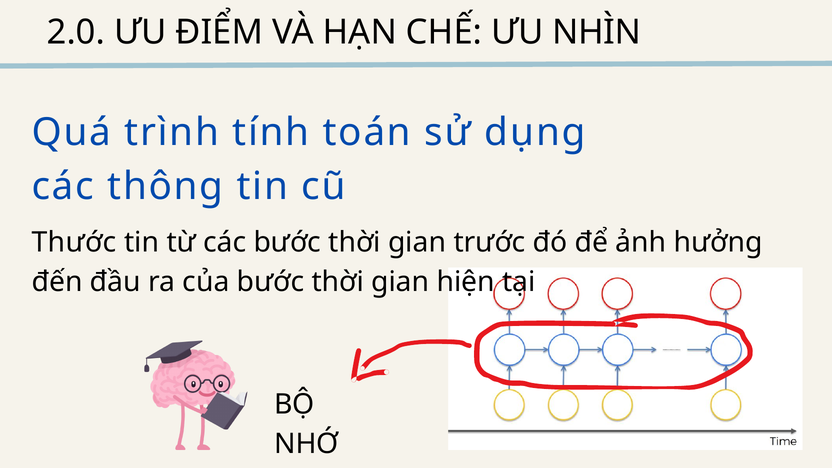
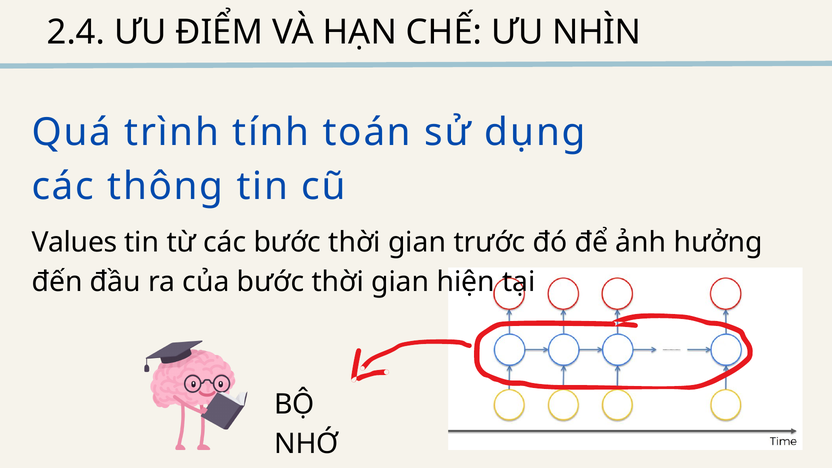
2.0: 2.0 -> 2.4
Thước: Thước -> Values
